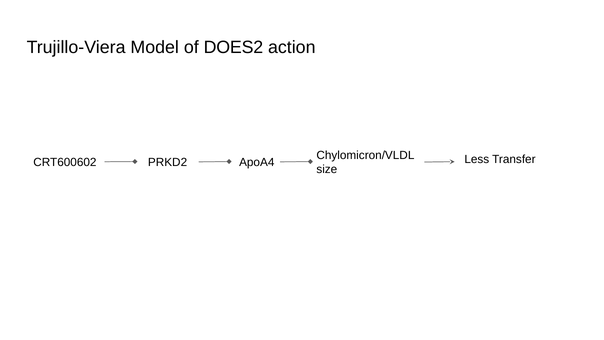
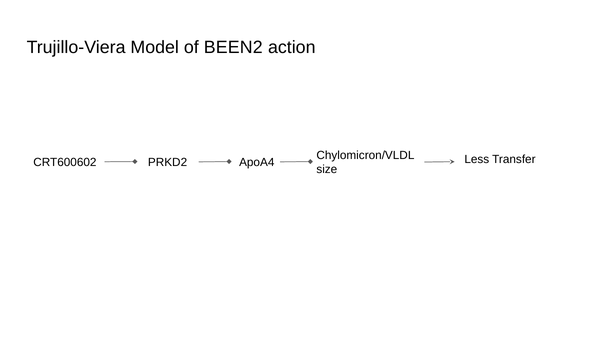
DOES2: DOES2 -> BEEN2
